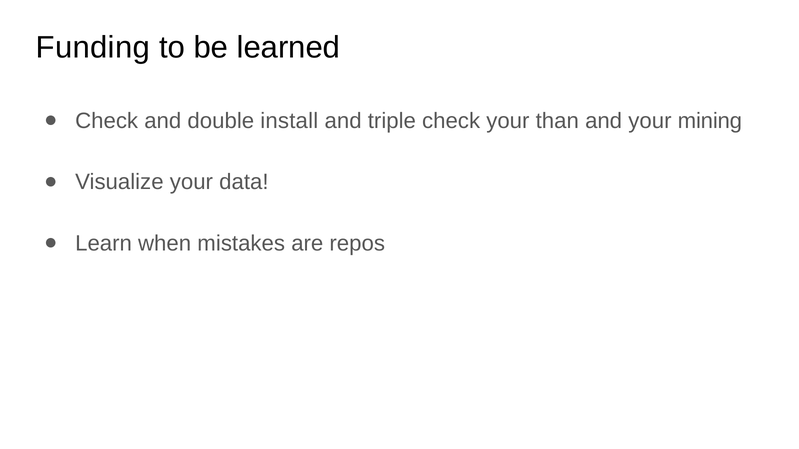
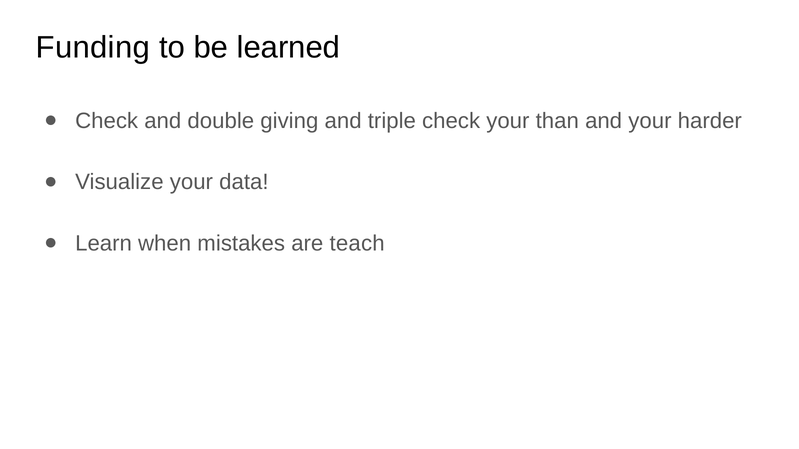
install: install -> giving
mining: mining -> harder
repos: repos -> teach
